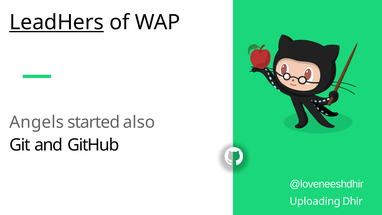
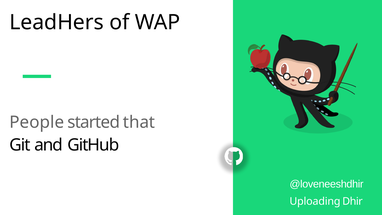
LeadHers underline: present -> none
Angels: Angels -> People
also: also -> that
